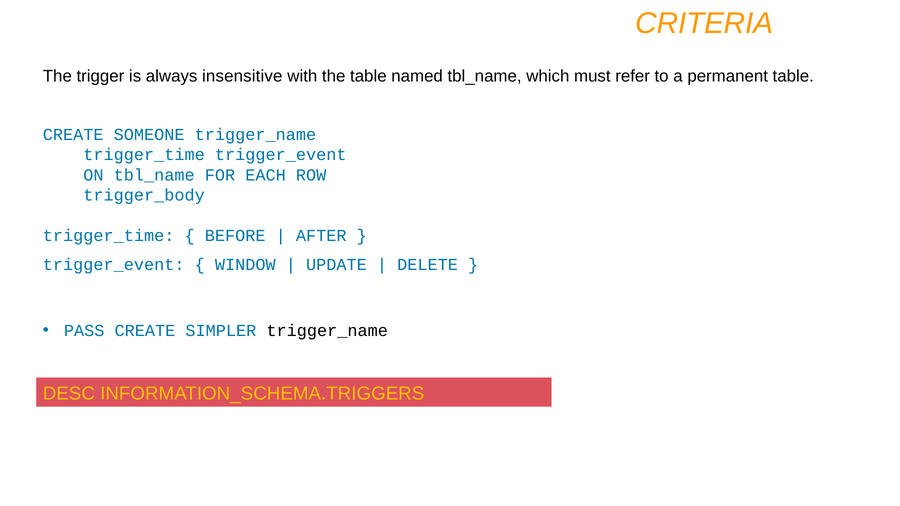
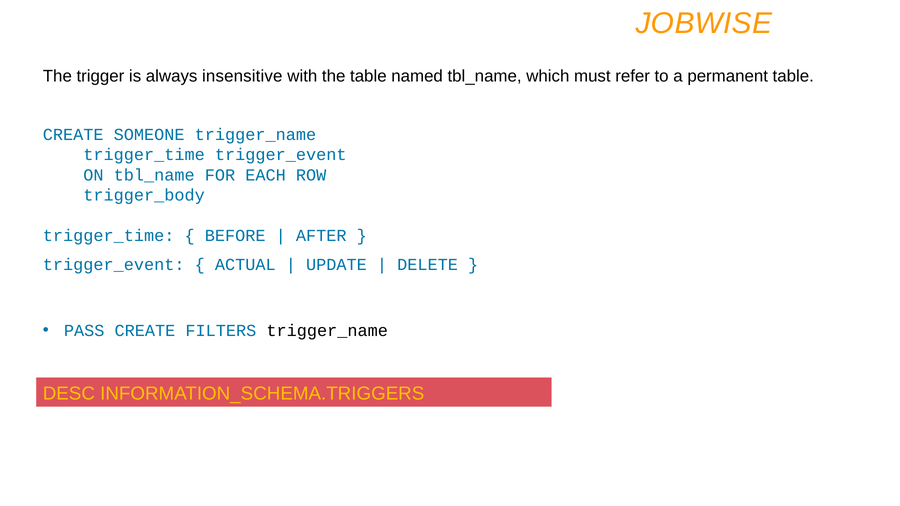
CRITERIA: CRITERIA -> JOBWISE
WINDOW: WINDOW -> ACTUAL
SIMPLER: SIMPLER -> FILTERS
